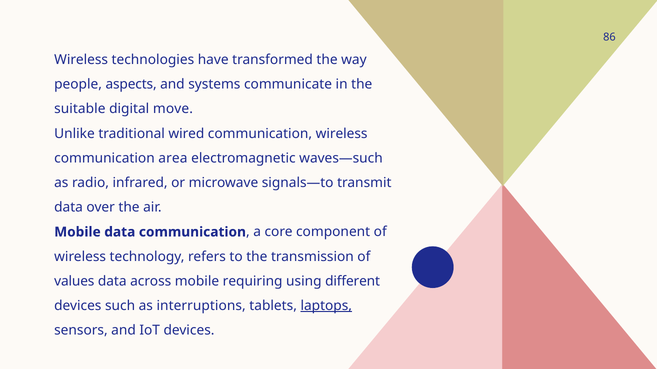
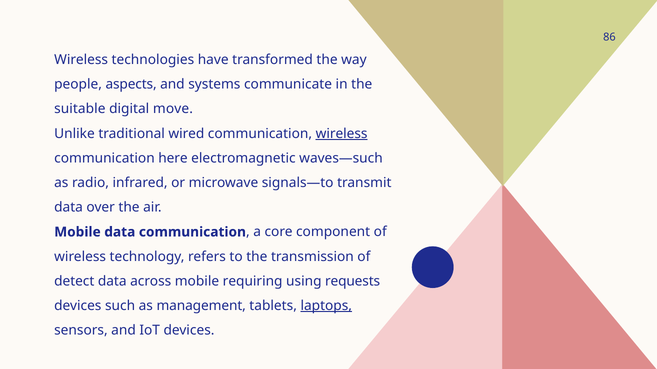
wireless at (342, 134) underline: none -> present
area: area -> here
values: values -> detect
different: different -> requests
interruptions: interruptions -> management
